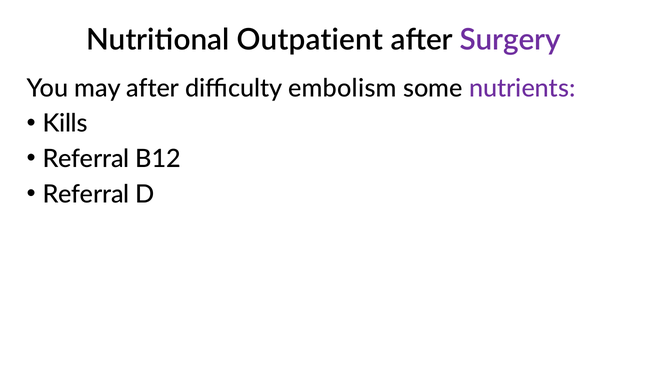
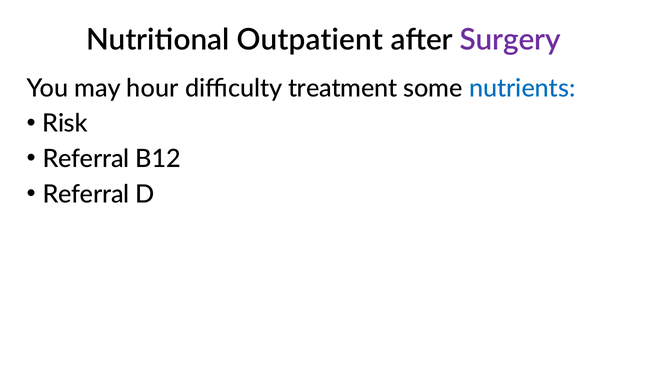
may after: after -> hour
embolism: embolism -> treatment
nutrients colour: purple -> blue
Kills: Kills -> Risk
